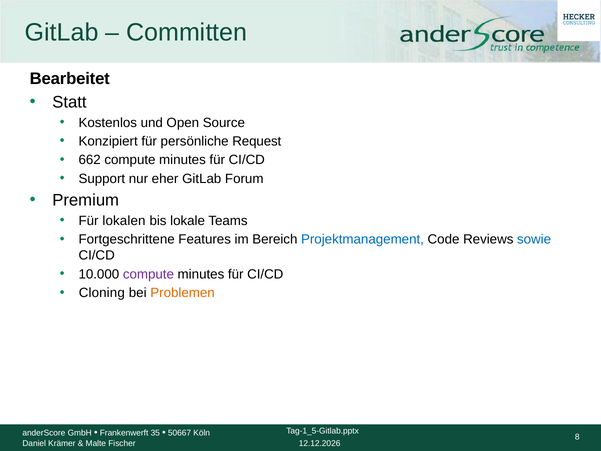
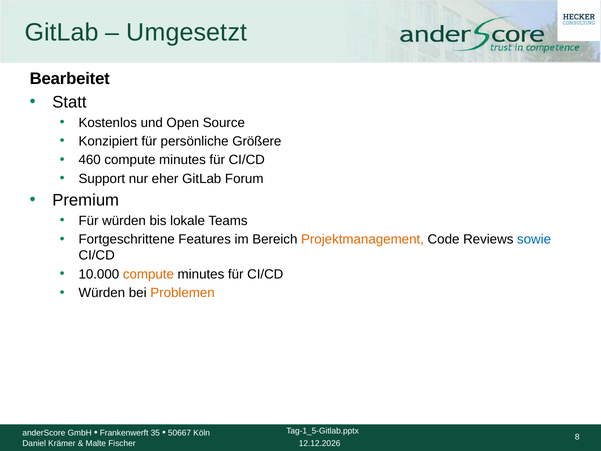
Committen: Committen -> Umgesetzt
Request: Request -> Größere
662: 662 -> 460
Für lokalen: lokalen -> würden
Projektmanagement colour: blue -> orange
compute at (148, 274) colour: purple -> orange
Cloning at (102, 293): Cloning -> Würden
